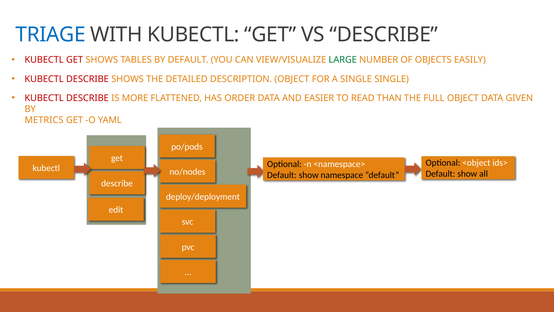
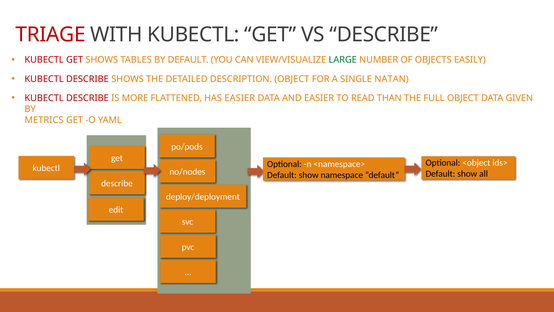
TRIAGE colour: blue -> red
SINGLE SINGLE: SINGLE -> NATAN
HAS ORDER: ORDER -> EASIER
